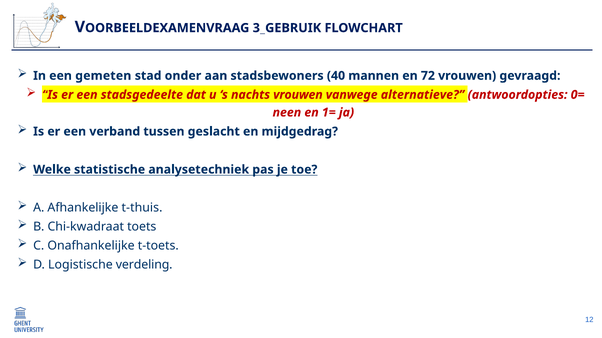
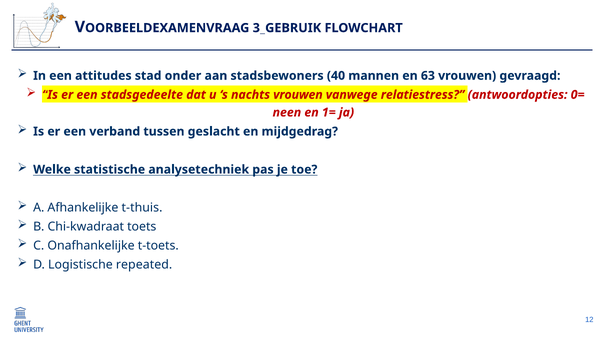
gemeten: gemeten -> attitudes
72: 72 -> 63
alternatieve: alternatieve -> relatiestress
verdeling: verdeling -> repeated
